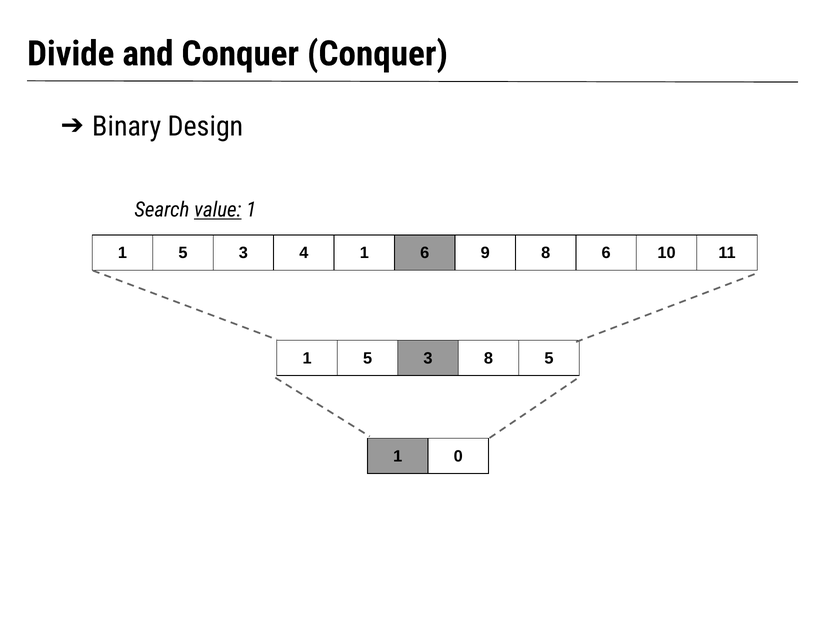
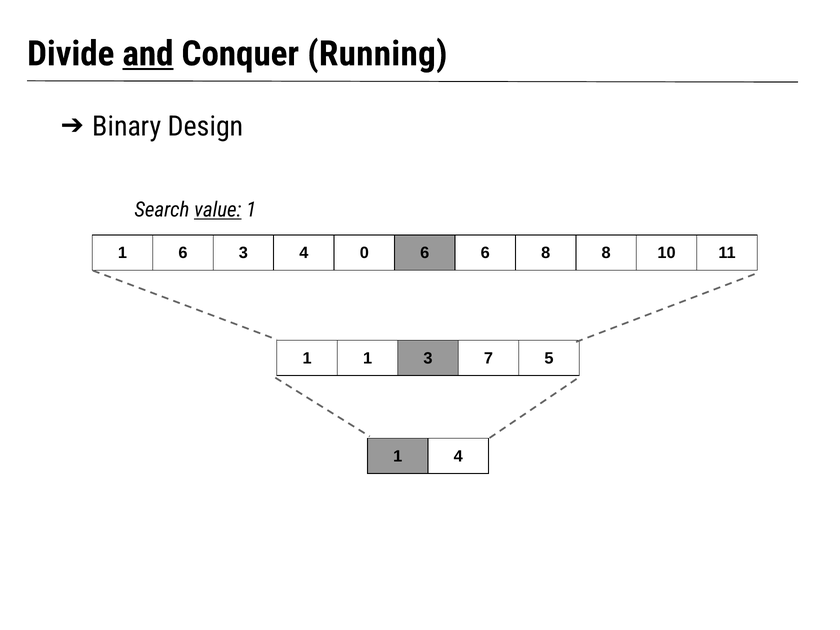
and underline: none -> present
Conquer Conquer: Conquer -> Running
5 at (183, 253): 5 -> 6
4 1: 1 -> 0
6 9: 9 -> 6
8 6: 6 -> 8
5 at (368, 358): 5 -> 1
3 8: 8 -> 7
1 0: 0 -> 4
